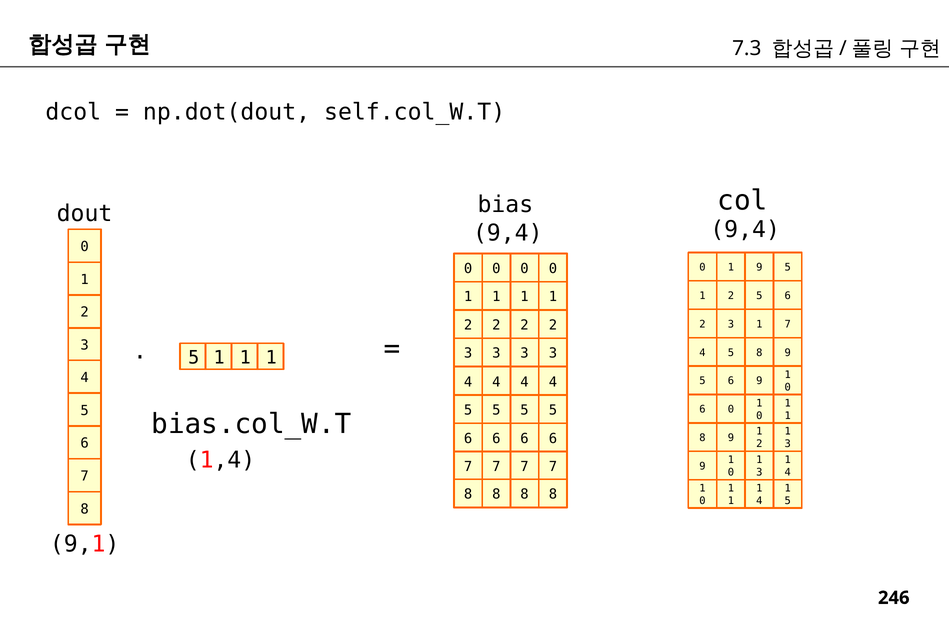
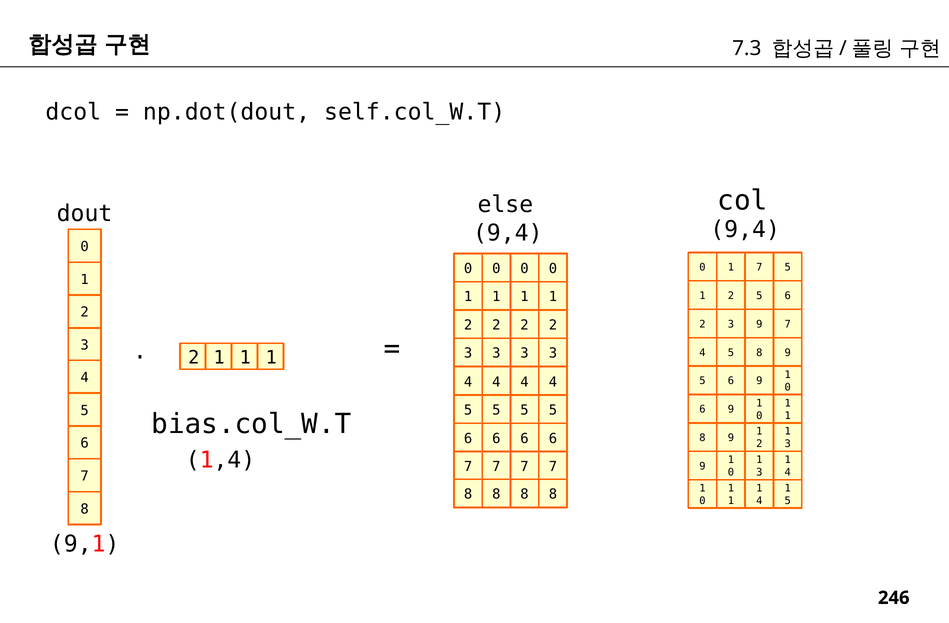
bias: bias -> else
1 9: 9 -> 7
2 3 1: 1 -> 9
5 at (194, 358): 5 -> 2
0 at (731, 410): 0 -> 9
